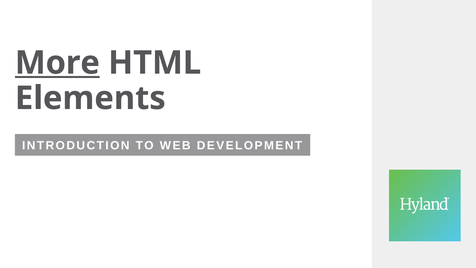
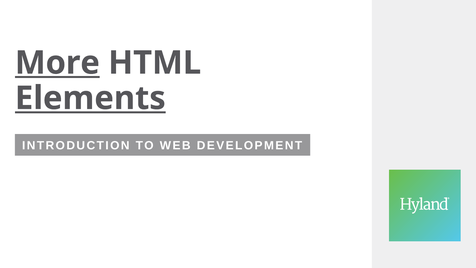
Elements underline: none -> present
